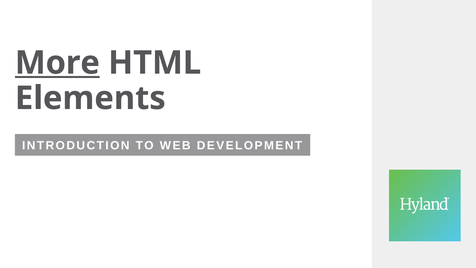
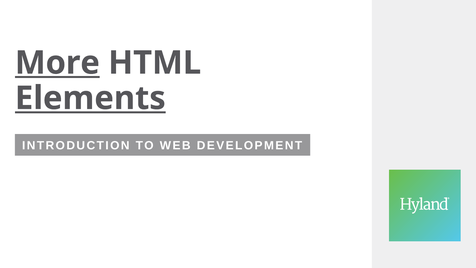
Elements underline: none -> present
